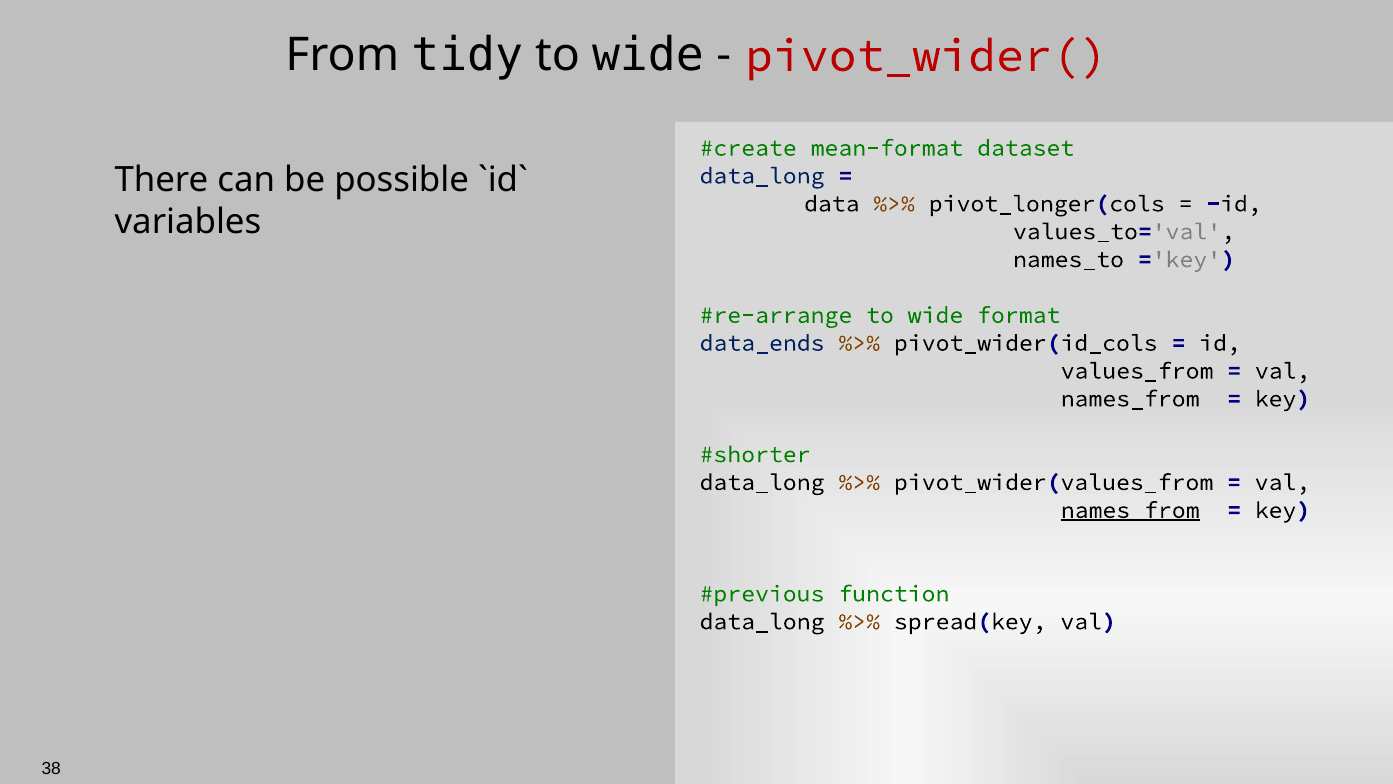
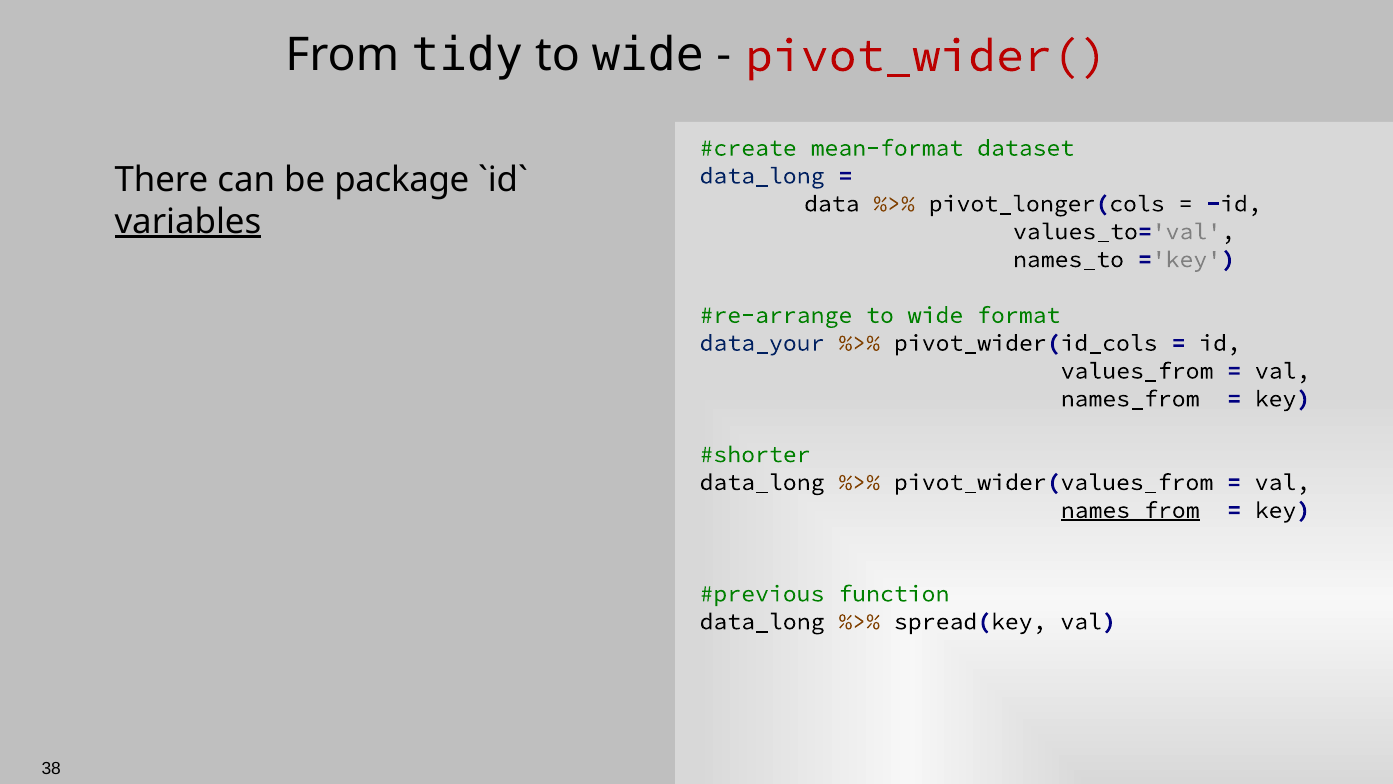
possible: possible -> package
variables underline: none -> present
data_ends: data_ends -> data_your
